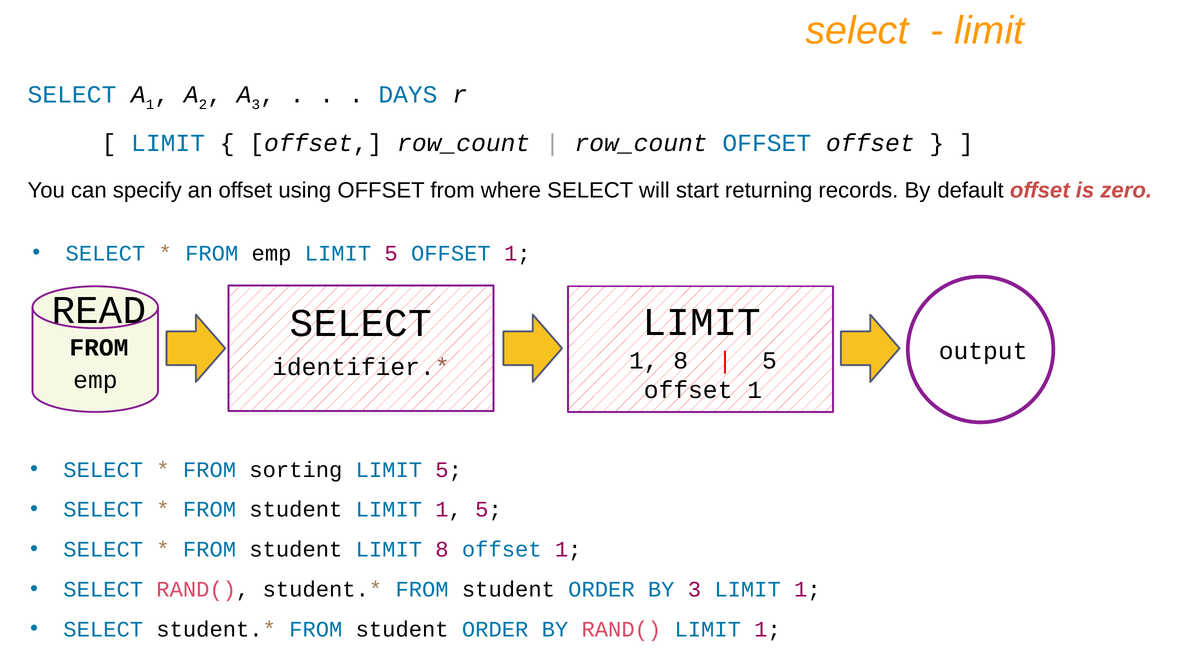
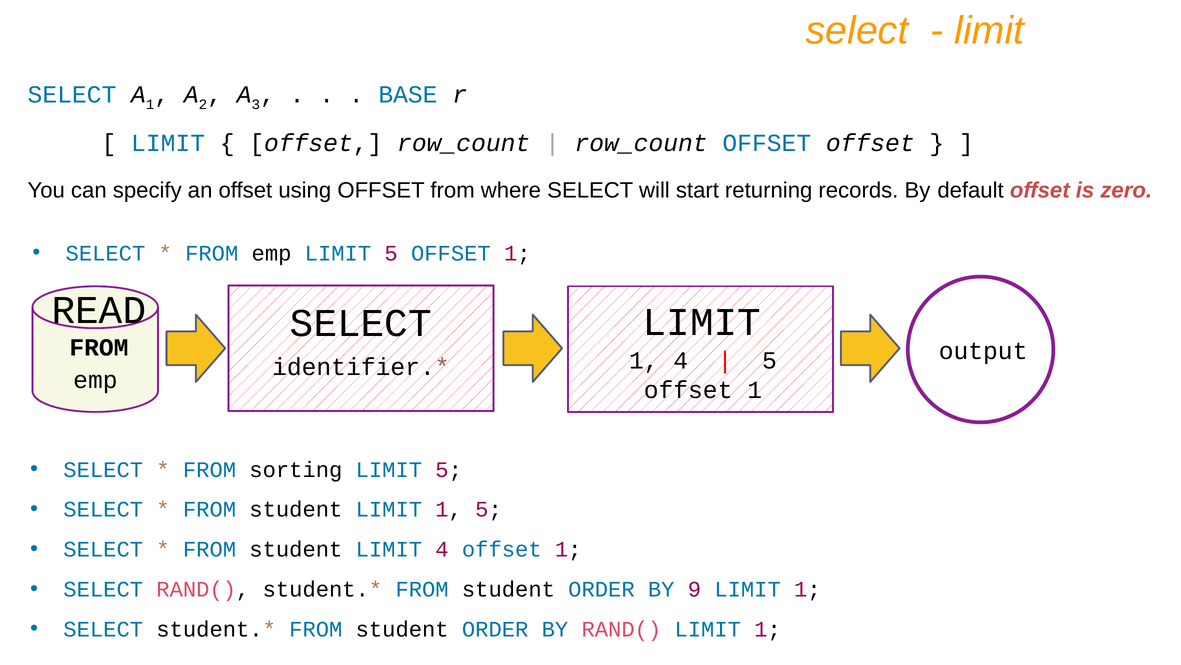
DAYS: DAYS -> BASE
1 8: 8 -> 4
LIMIT 8: 8 -> 4
BY 3: 3 -> 9
